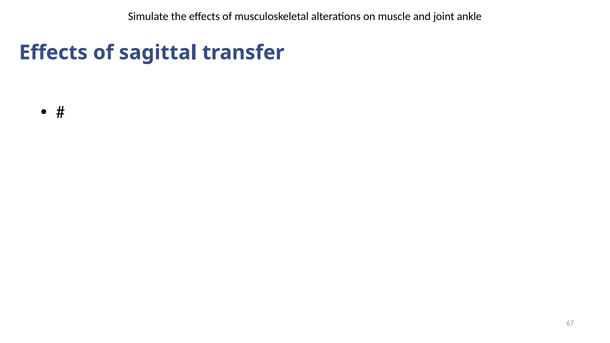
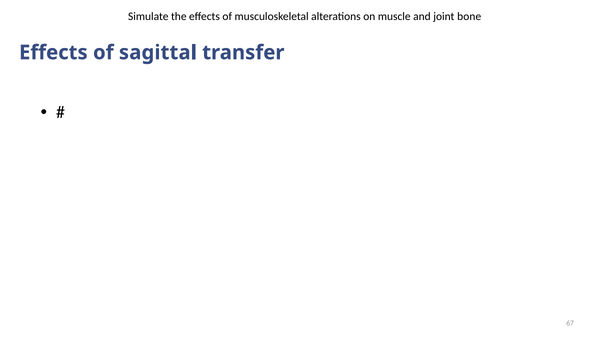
ankle: ankle -> bone
